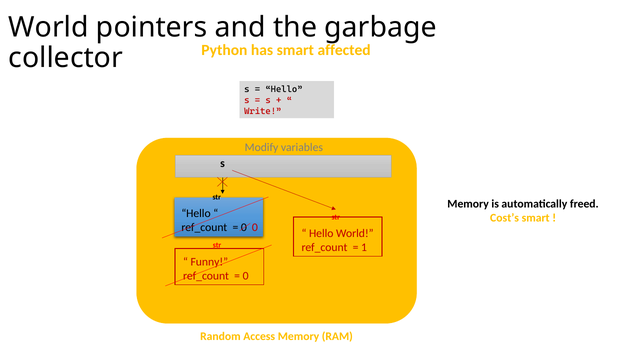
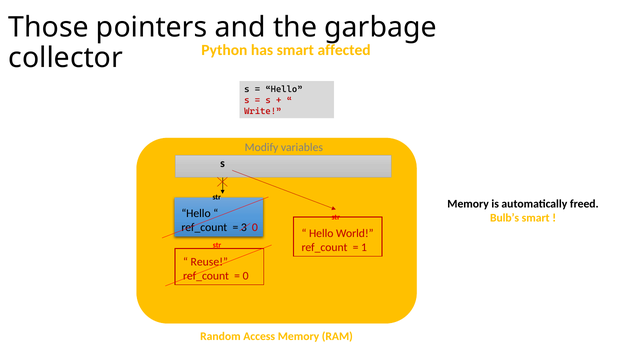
World at (49, 27): World -> Those
Cost’s: Cost’s -> Bulb’s
0 at (244, 228): 0 -> 3
Funny: Funny -> Reuse
